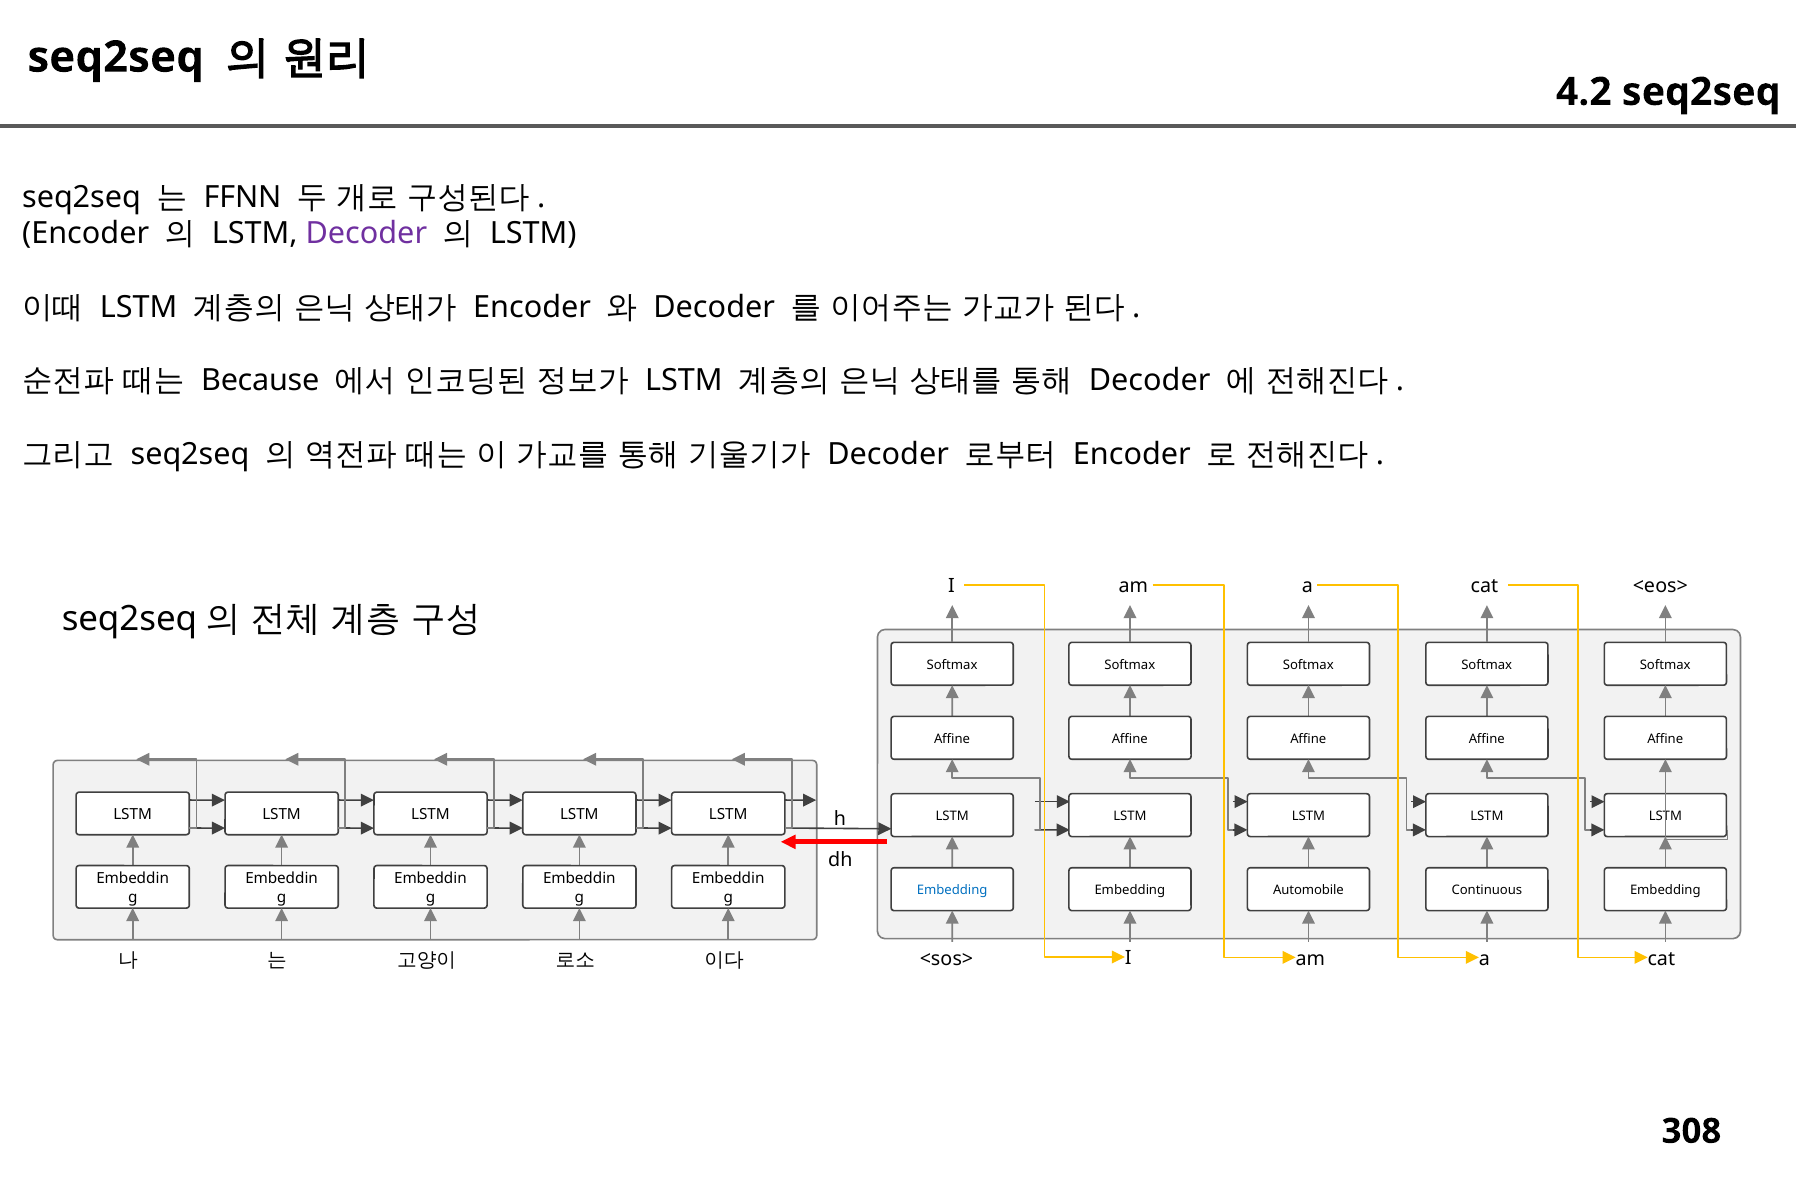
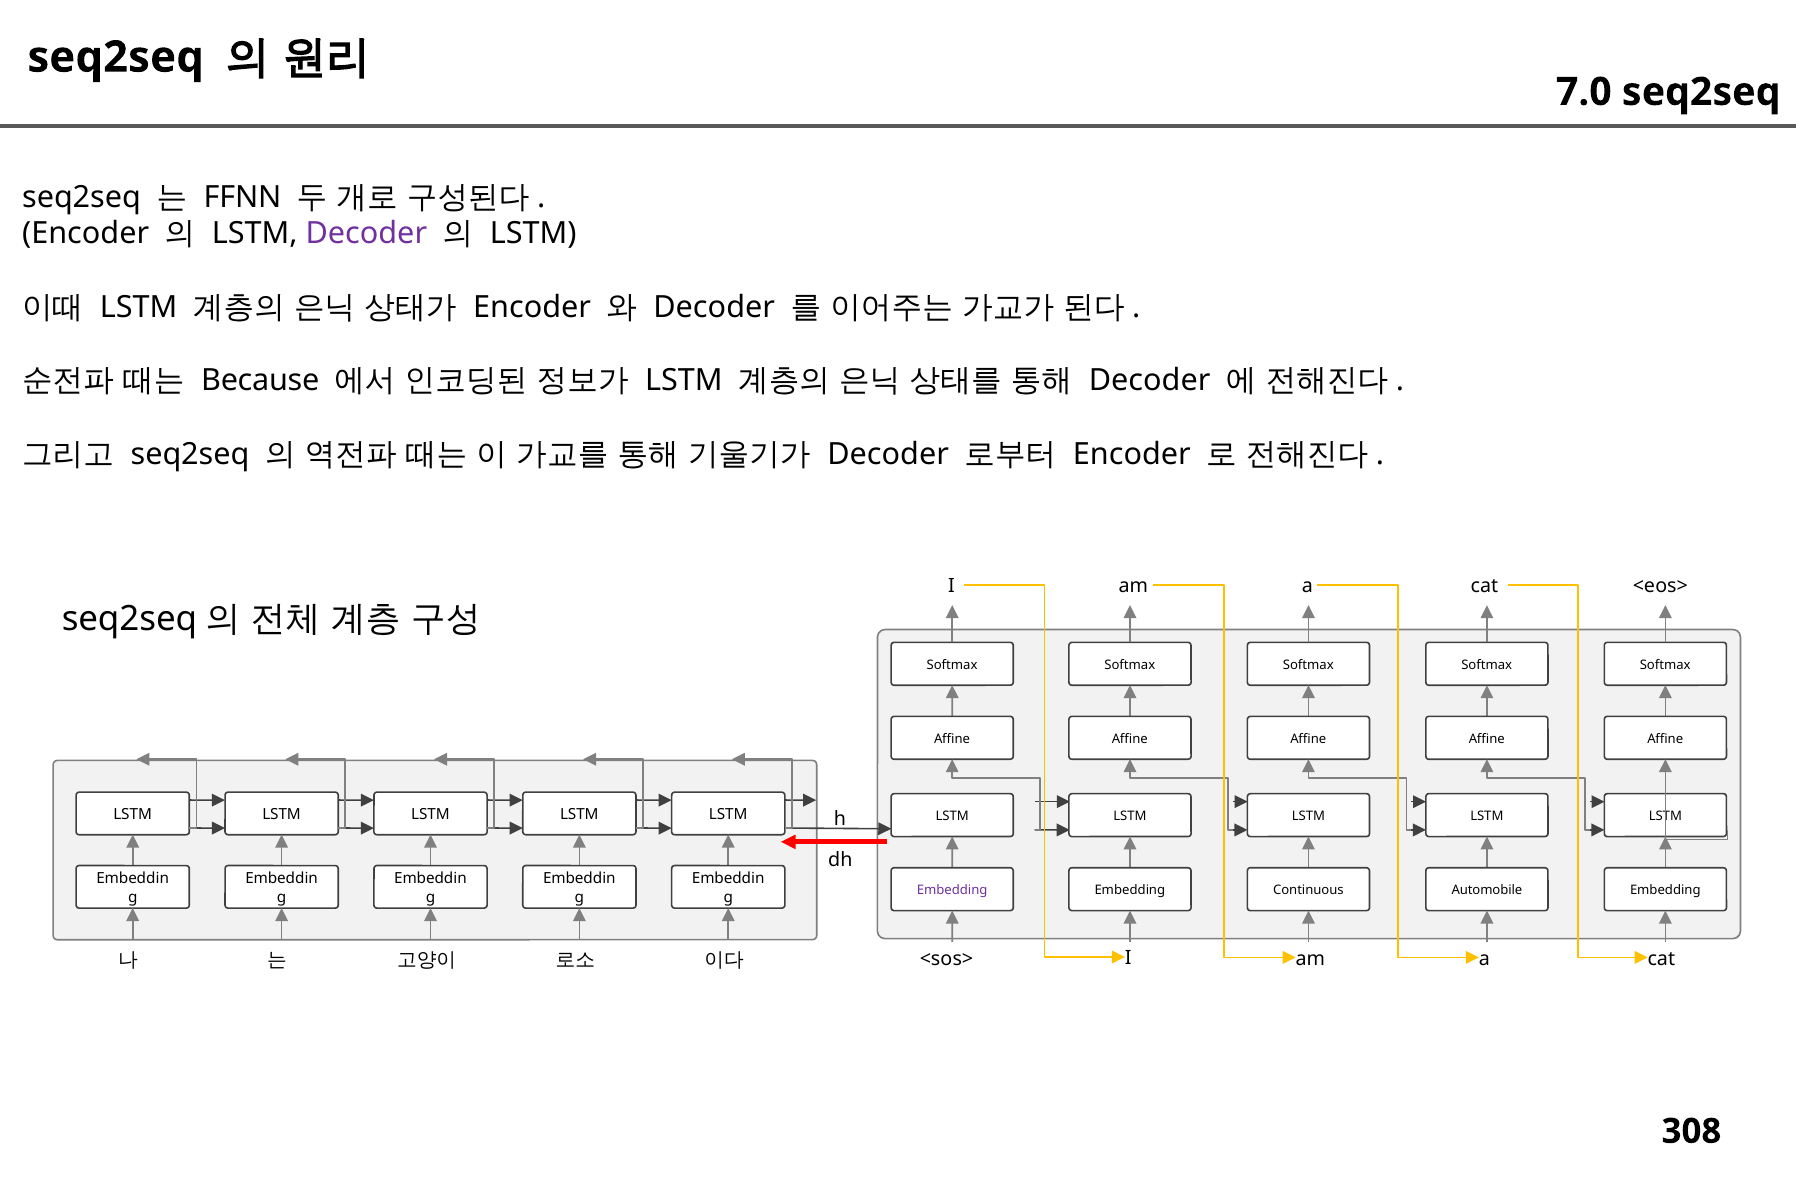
4.2: 4.2 -> 7.0
Embedding at (952, 891) colour: blue -> purple
Automobile: Automobile -> Continuous
Continuous: Continuous -> Automobile
